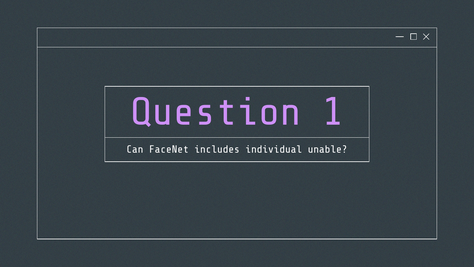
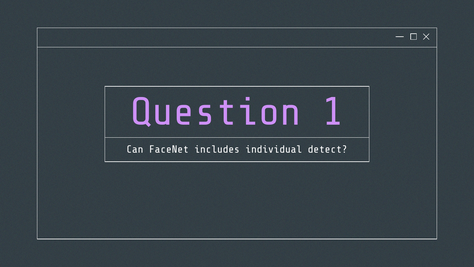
unable: unable -> detect
